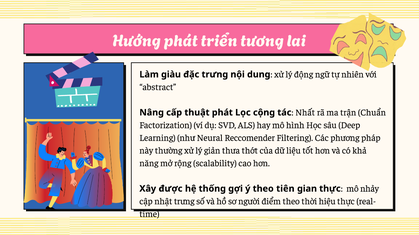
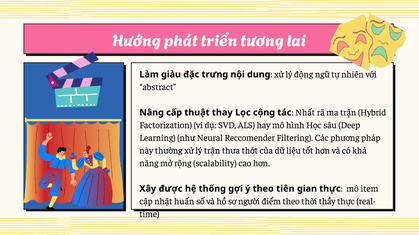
thuật phát: phát -> thay
Chuẩn: Chuẩn -> Hybrid
lý giản: giản -> trận
nhảy: nhảy -> item
nhật trưng: trưng -> huấn
hiệu: hiệu -> thầy
